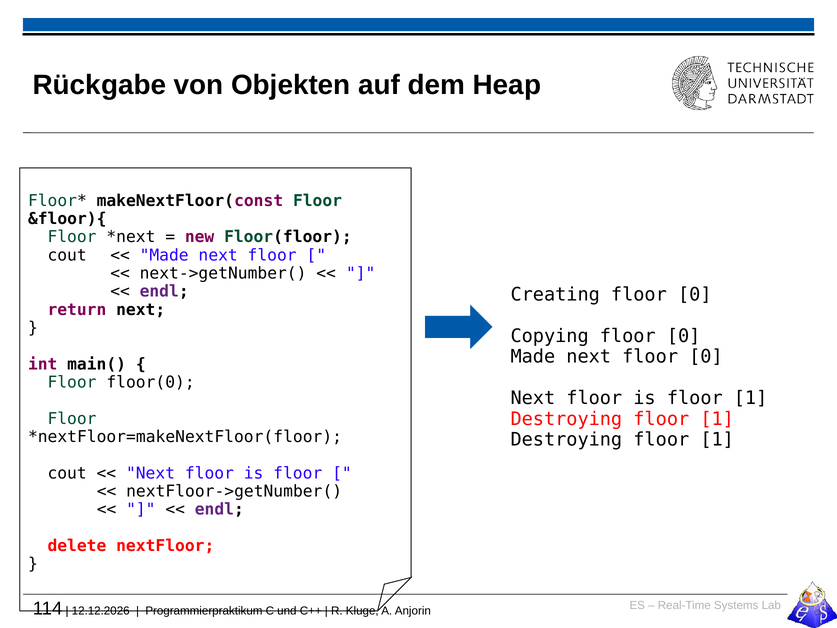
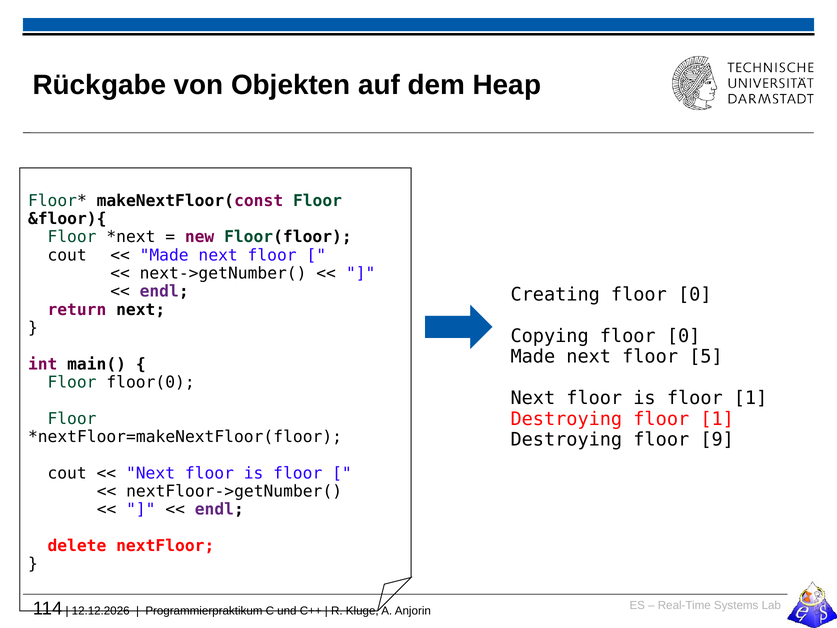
next floor 0: 0 -> 5
1 at (717, 440): 1 -> 9
